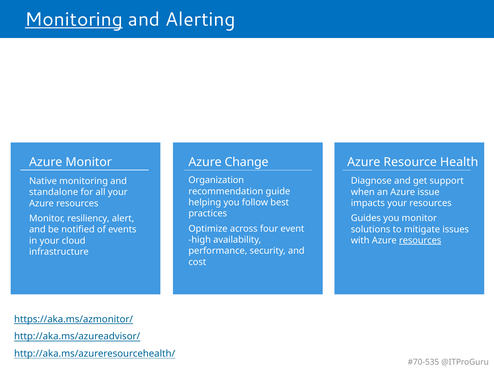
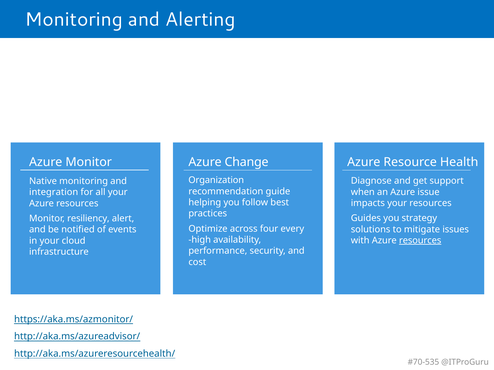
Monitoring at (74, 20) underline: present -> none
standalone: standalone -> integration
you monitor: monitor -> strategy
event: event -> every
